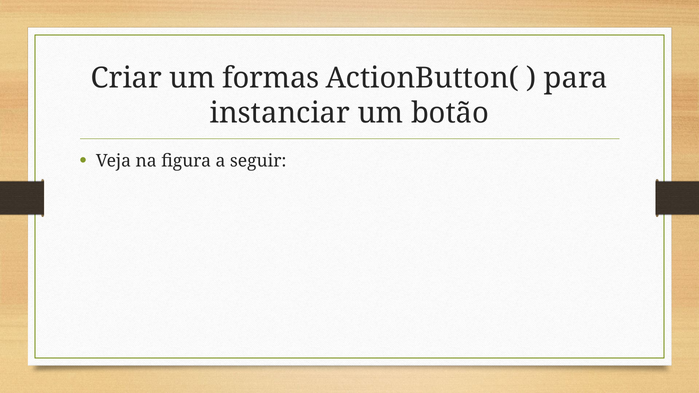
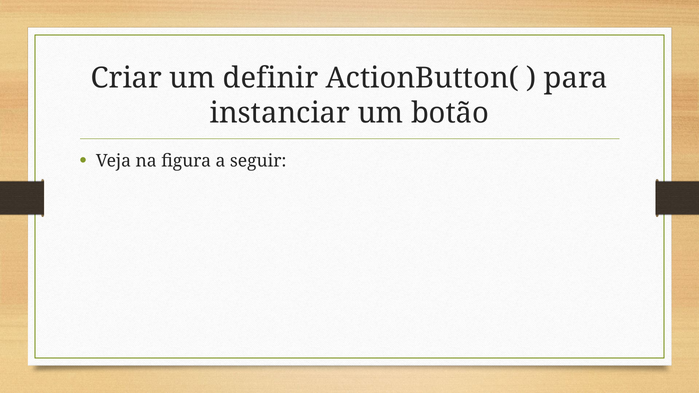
formas: formas -> definir
